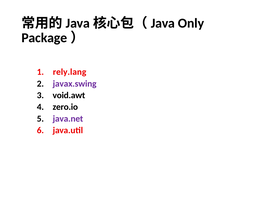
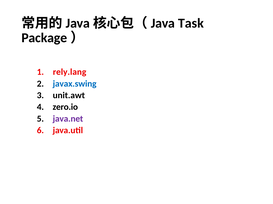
Only: Only -> Task
javax.swing colour: purple -> blue
void.awt: void.awt -> unit.awt
